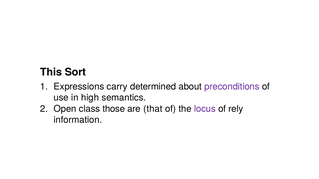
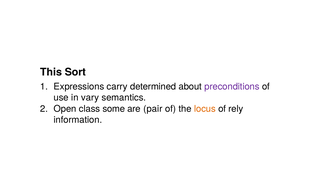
high: high -> vary
those: those -> some
that: that -> pair
locus colour: purple -> orange
